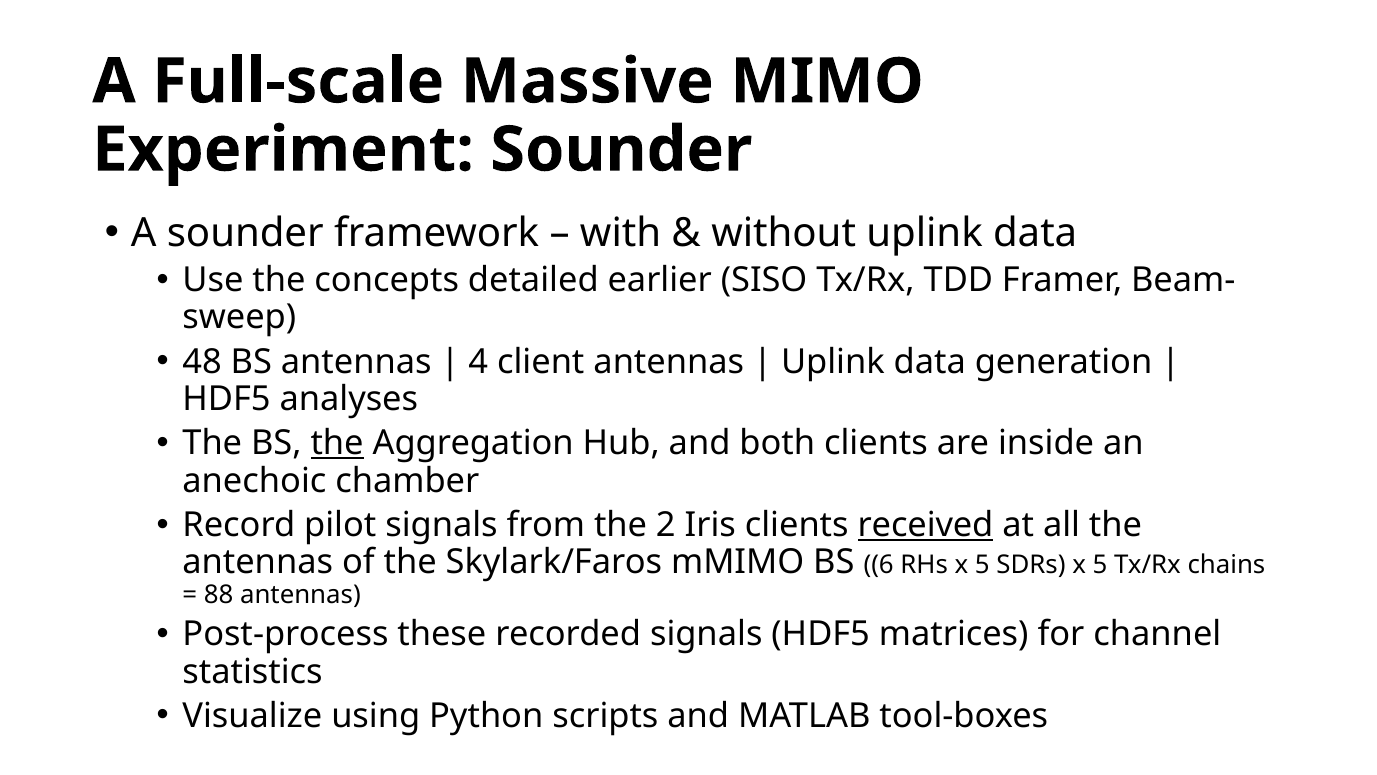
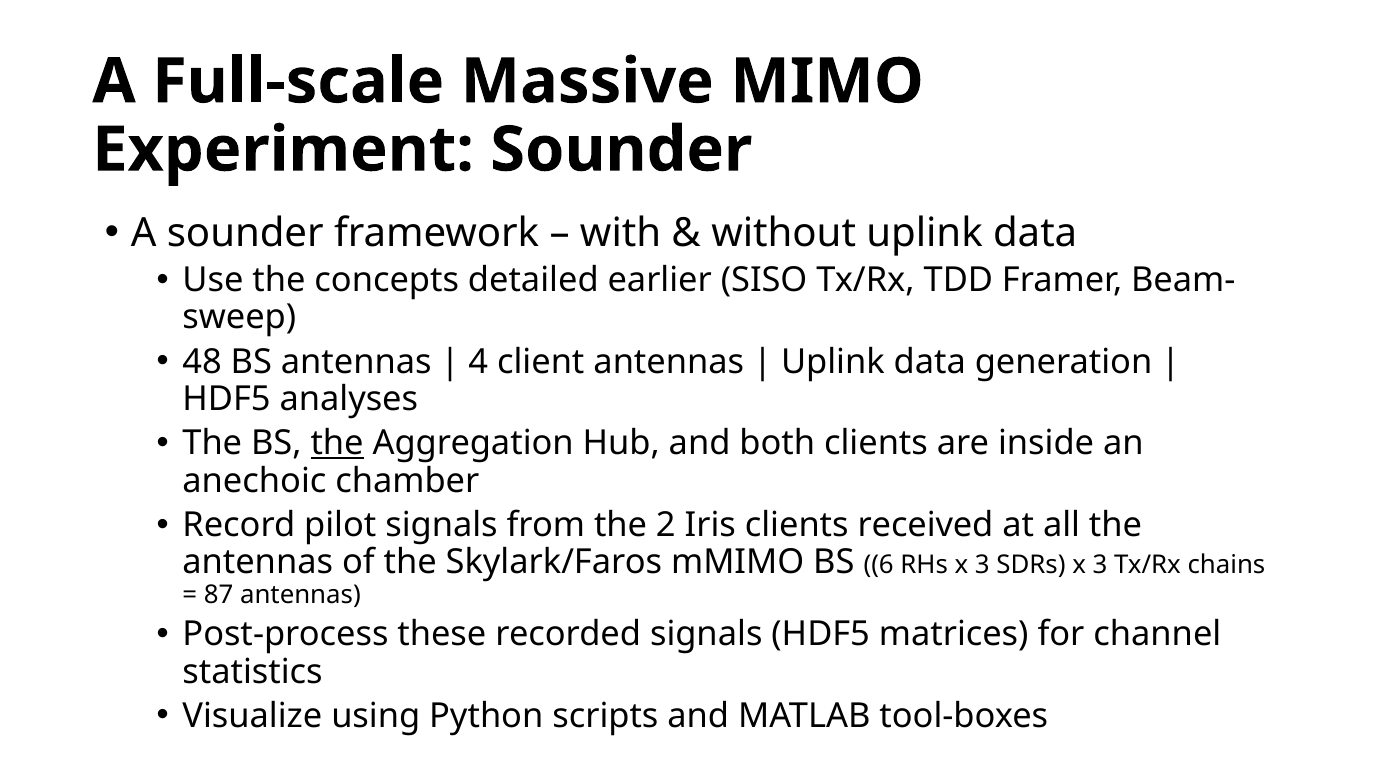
received underline: present -> none
RHs x 5: 5 -> 3
SDRs x 5: 5 -> 3
88: 88 -> 87
